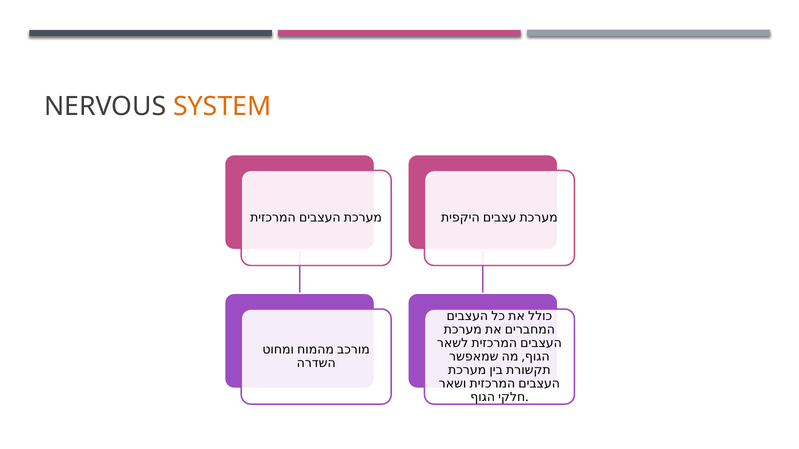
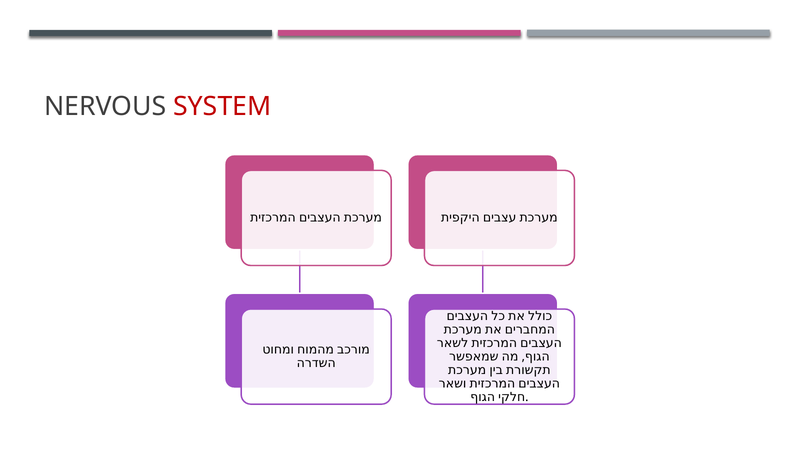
SYSTEM colour: orange -> red
